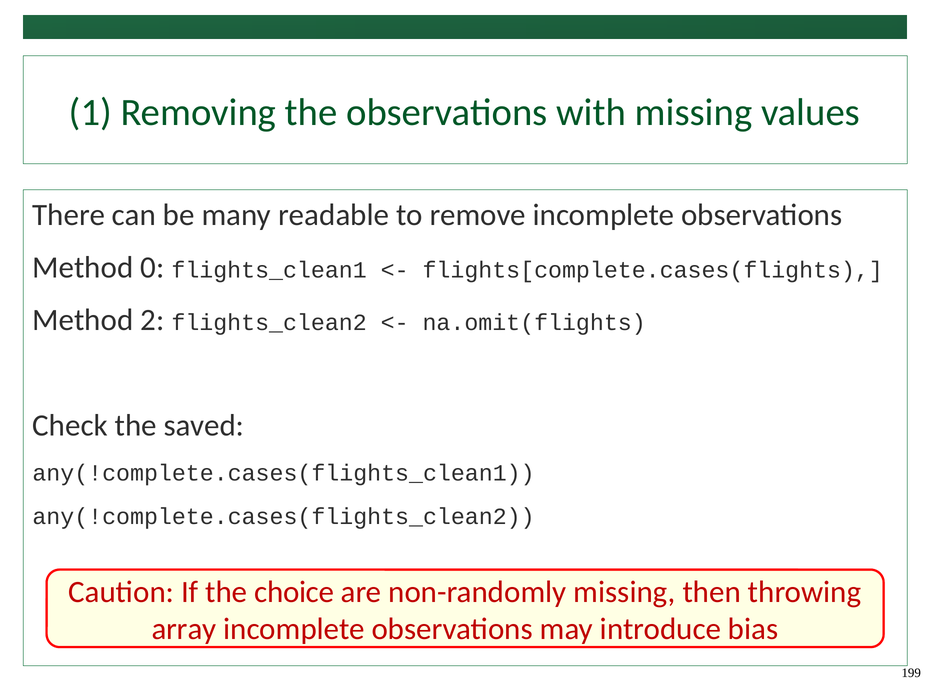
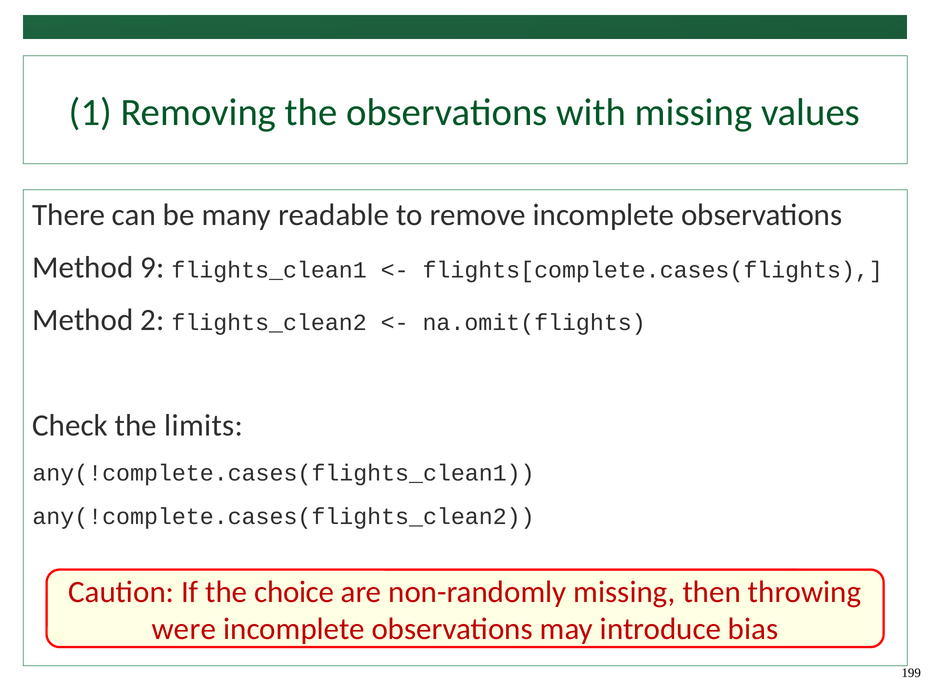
0: 0 -> 9
saved: saved -> limits
array: array -> were
